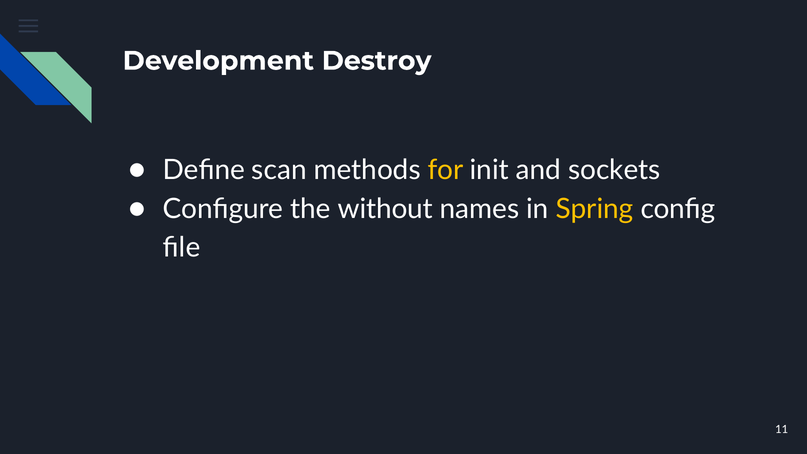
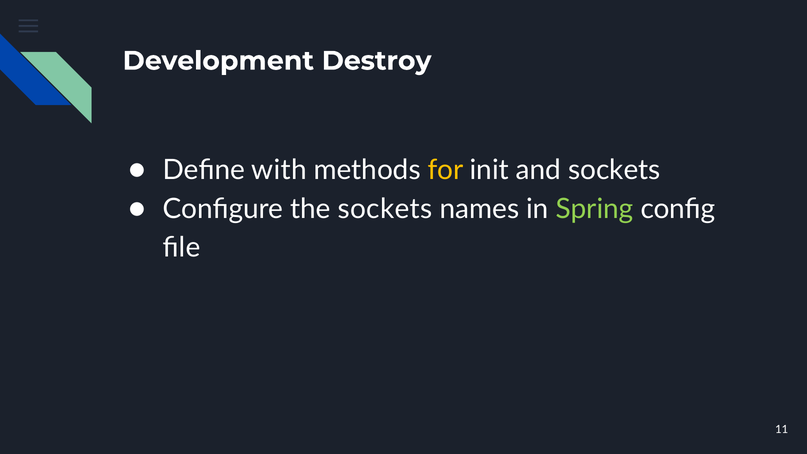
scan: scan -> with
the without: without -> sockets
Spring colour: yellow -> light green
